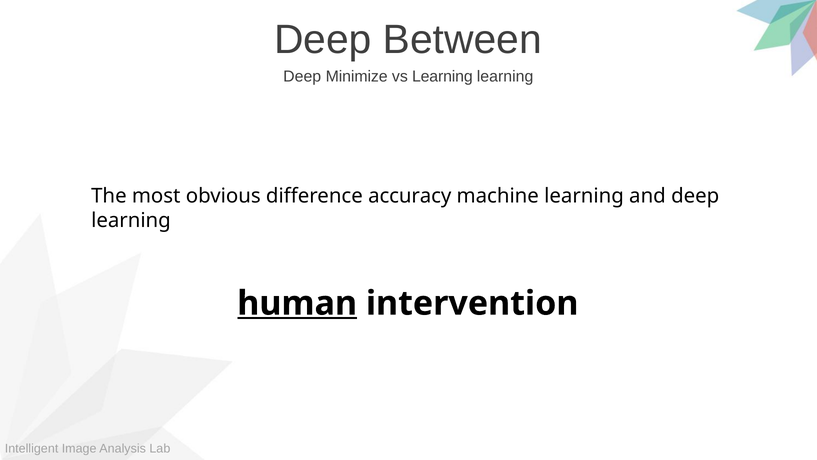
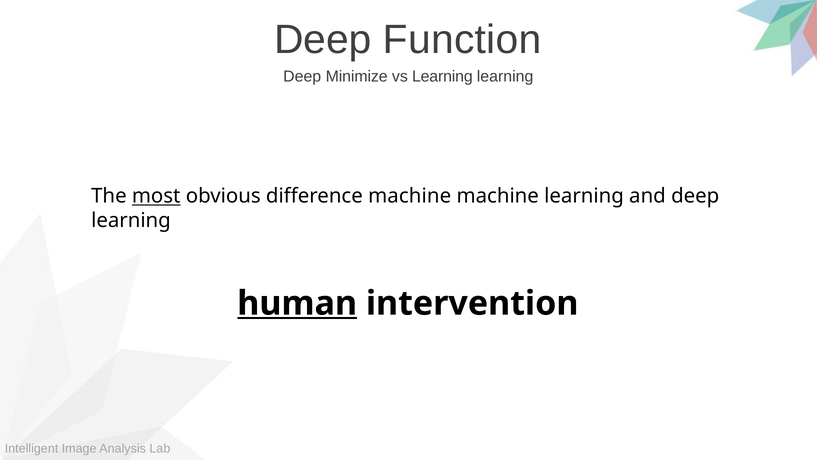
Between: Between -> Function
most underline: none -> present
difference accuracy: accuracy -> machine
